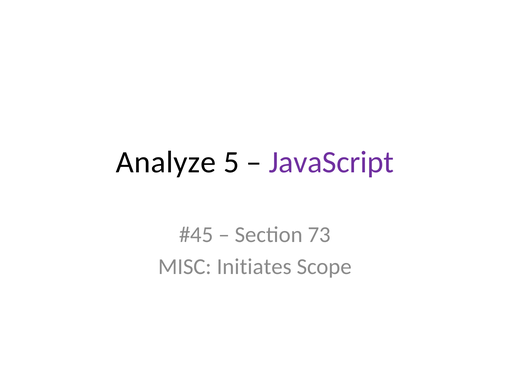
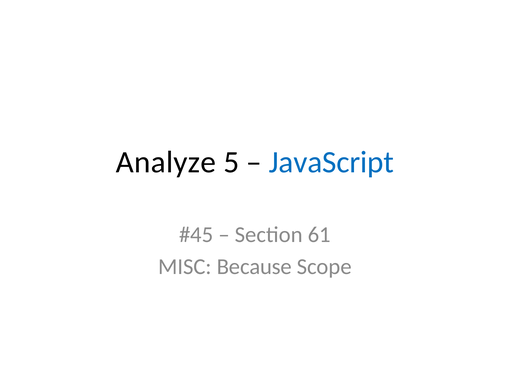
JavaScript colour: purple -> blue
73: 73 -> 61
Initiates: Initiates -> Because
